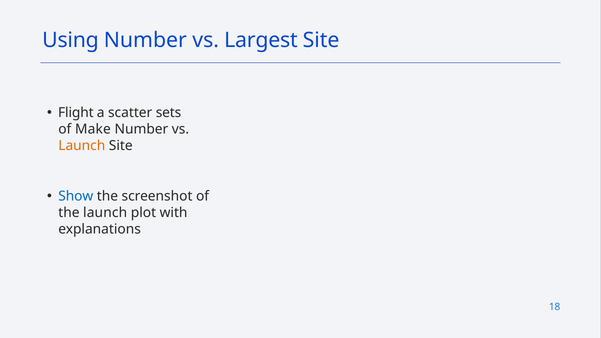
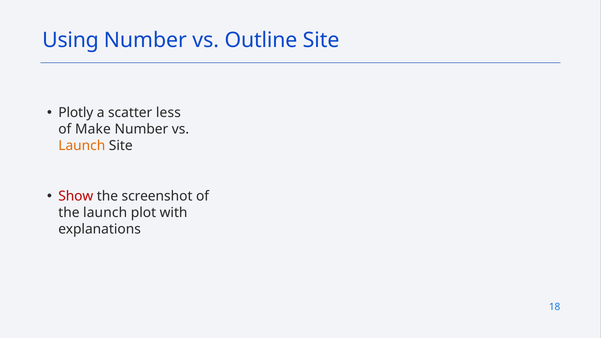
Largest: Largest -> Outline
Flight: Flight -> Plotly
sets: sets -> less
Show colour: blue -> red
